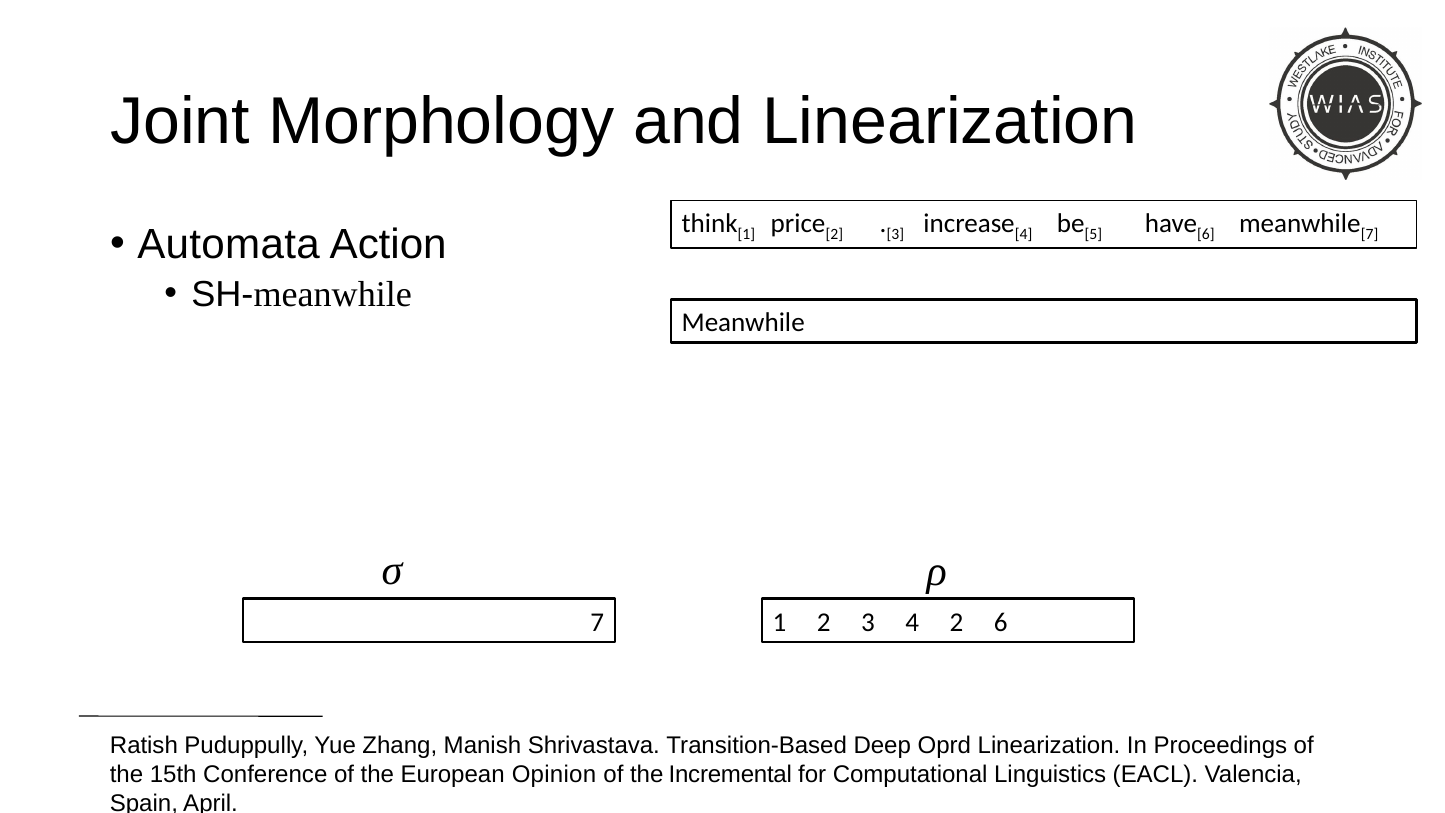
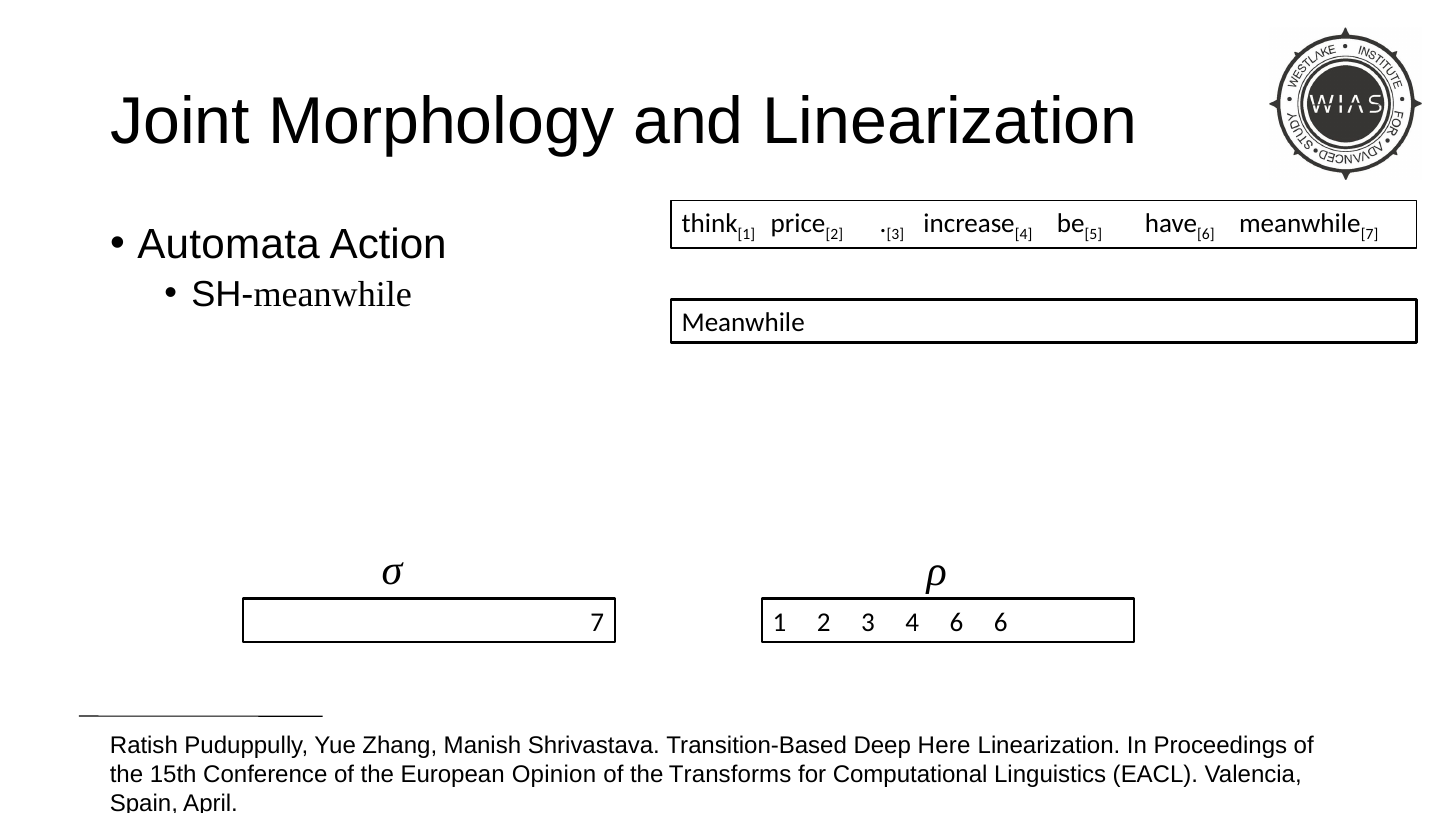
4 2: 2 -> 6
Oprd: Oprd -> Here
Incremental: Incremental -> Transforms
